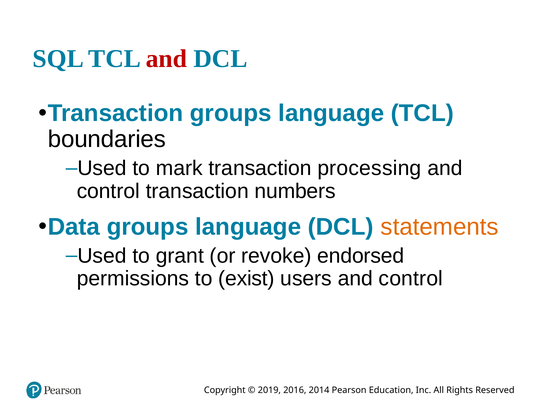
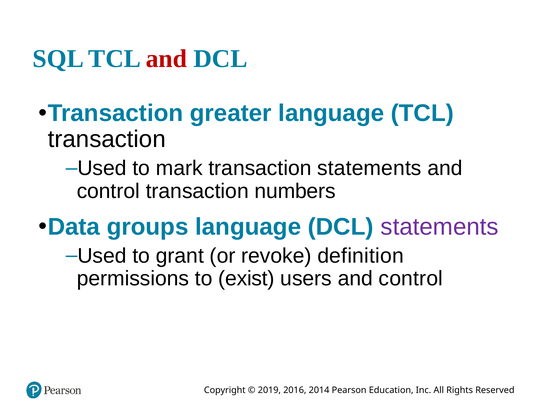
Transaction groups: groups -> greater
boundaries at (107, 139): boundaries -> transaction
transaction processing: processing -> statements
statements at (440, 227) colour: orange -> purple
endorsed: endorsed -> definition
